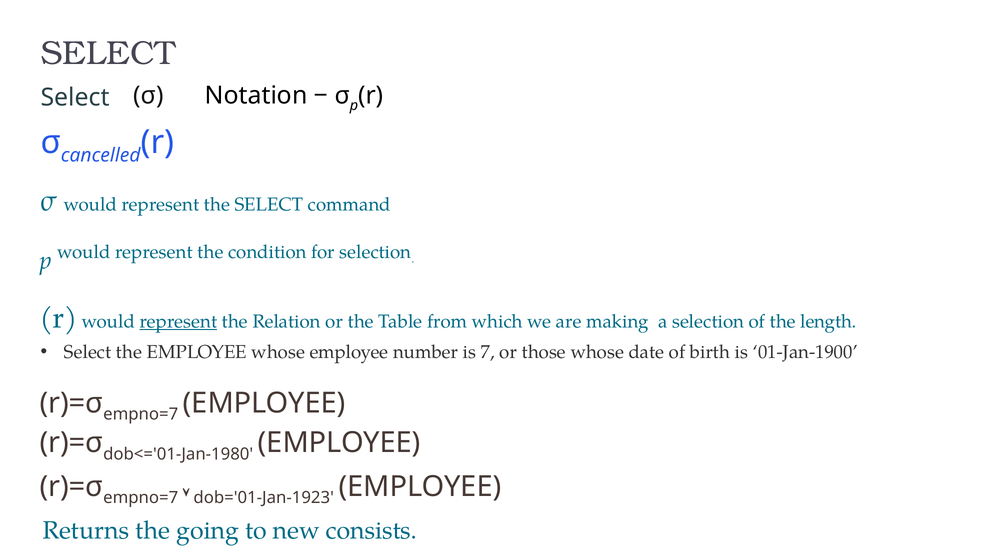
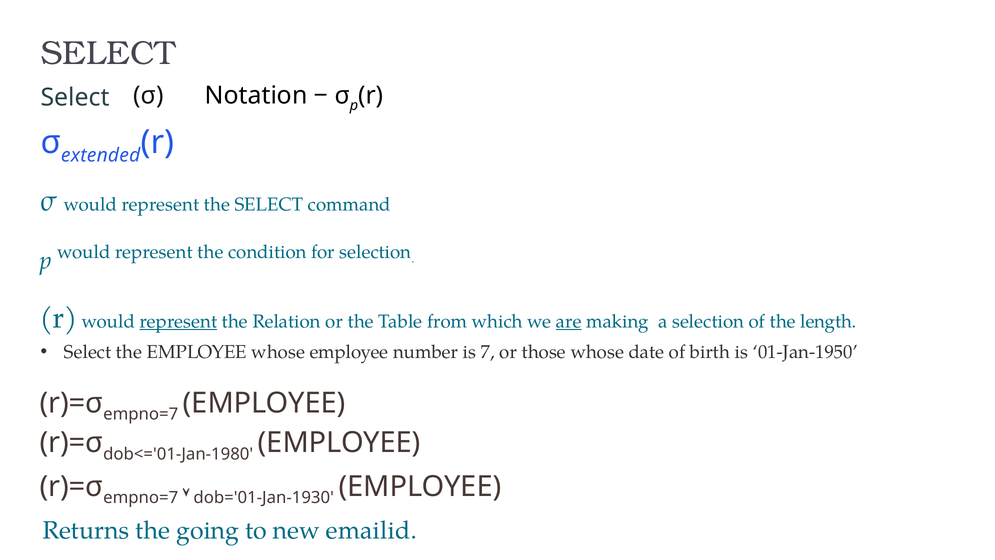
cancelled: cancelled -> extended
are underline: none -> present
01-Jan-1900: 01-Jan-1900 -> 01-Jan-1950
dob='01-Jan-1923: dob='01-Jan-1923 -> dob='01-Jan-1930
consists: consists -> emailid
